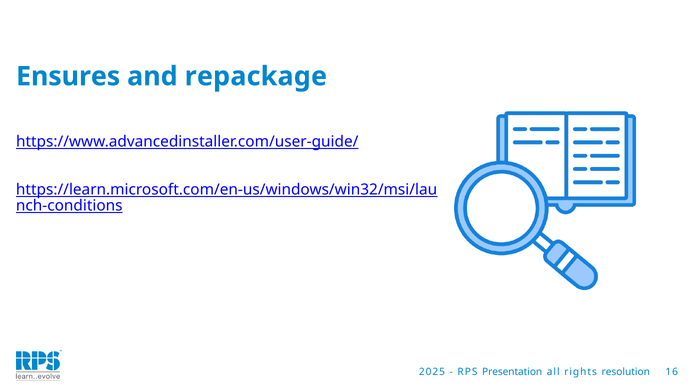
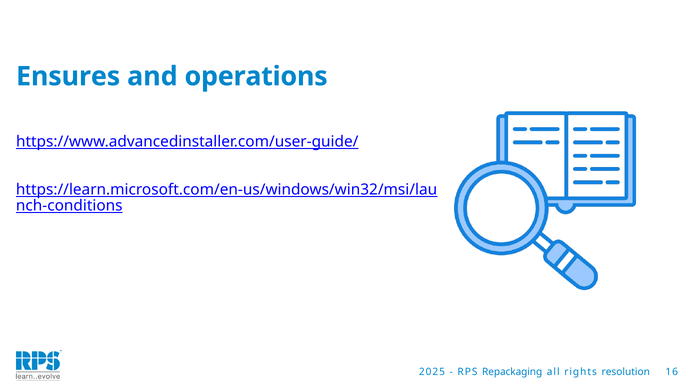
repackage: repackage -> operations
Presentation: Presentation -> Repackaging
